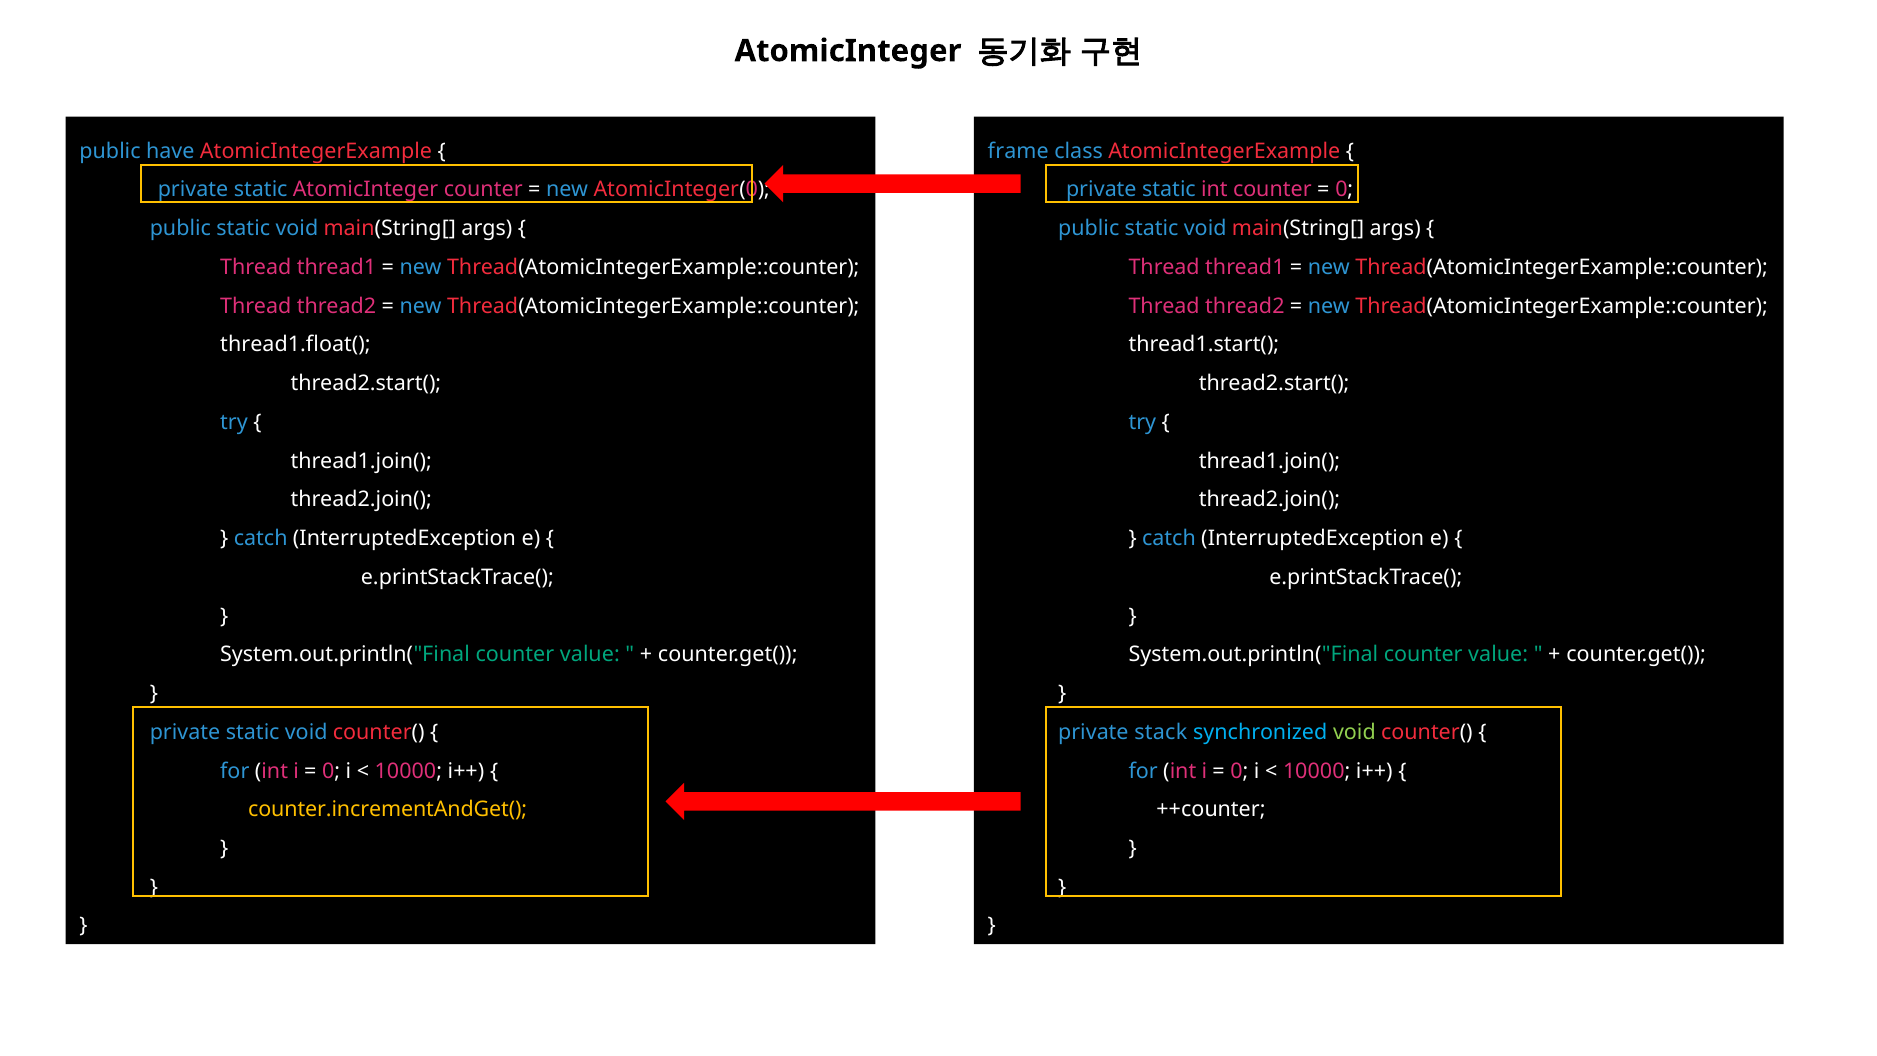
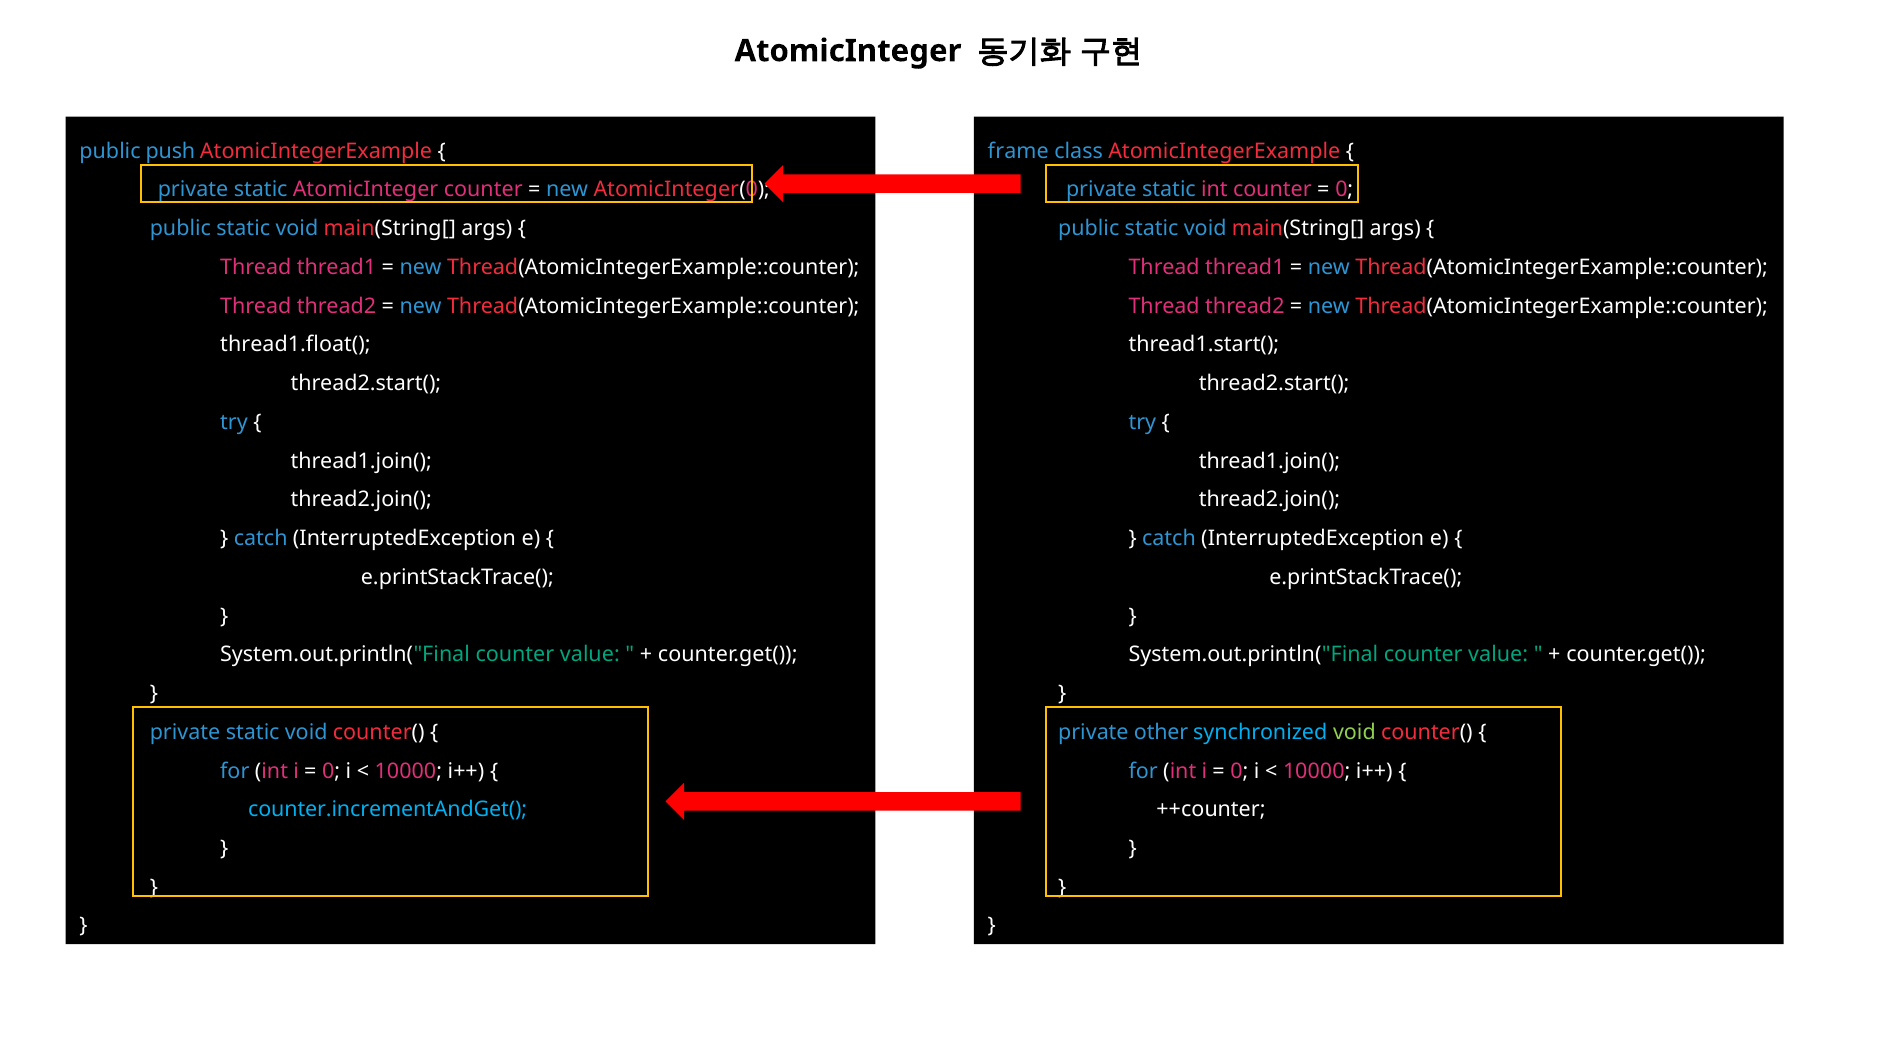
have: have -> push
stack: stack -> other
counter.incrementAndGet( colour: yellow -> light blue
